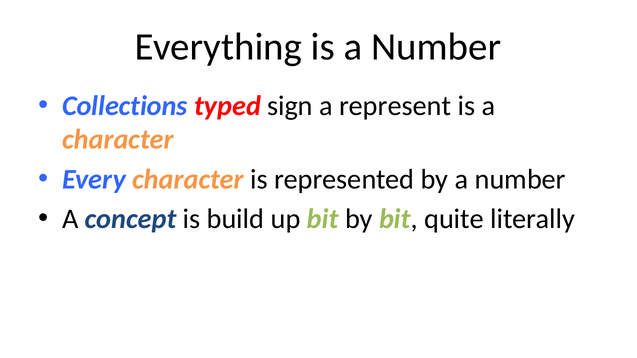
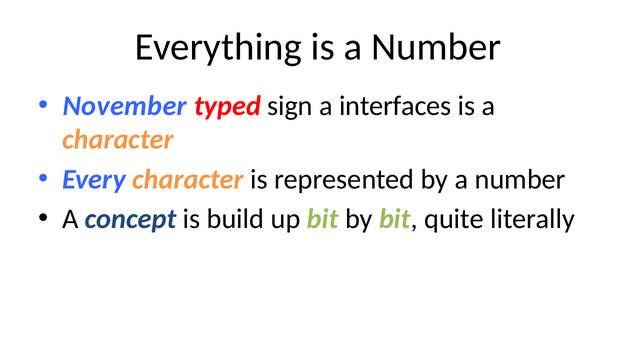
Collections: Collections -> November
represent: represent -> interfaces
